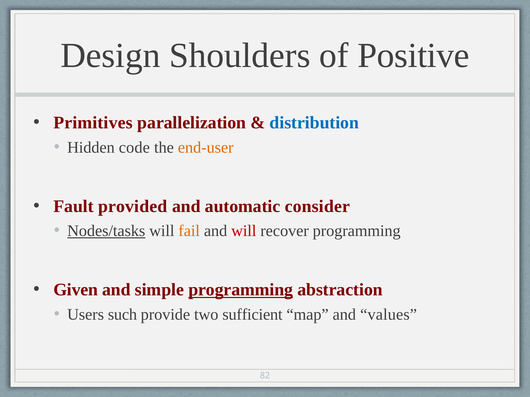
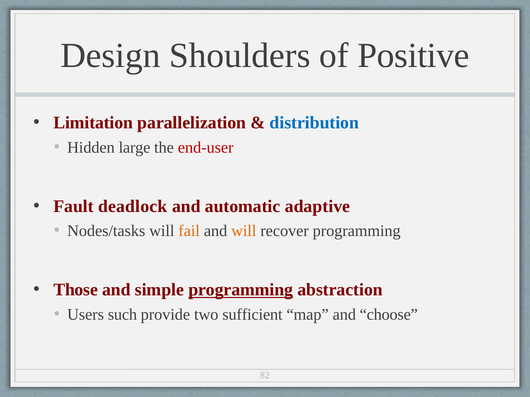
Primitives: Primitives -> Limitation
code: code -> large
end-user colour: orange -> red
provided: provided -> deadlock
consider: consider -> adaptive
Nodes/tasks underline: present -> none
will at (244, 231) colour: red -> orange
Given: Given -> Those
values: values -> choose
